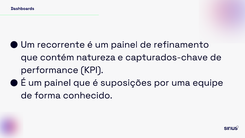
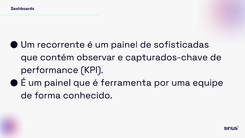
refinamento: refinamento -> sofisticadas
natureza: natureza -> observar
suposições: suposições -> ferramenta
